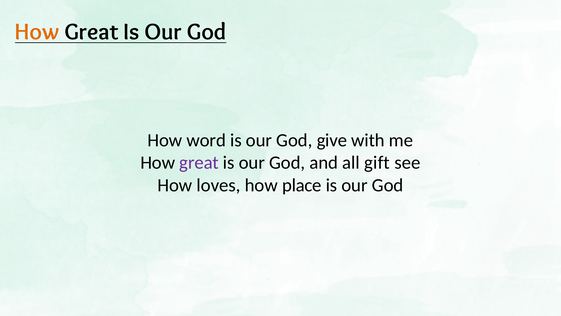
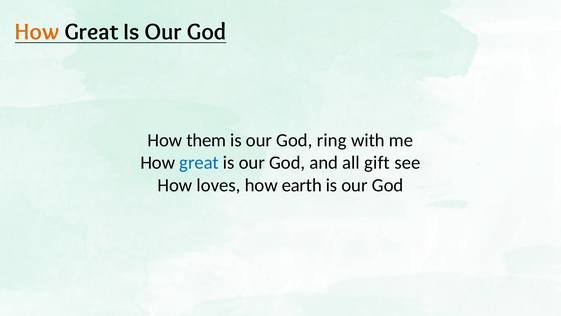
word: word -> them
give: give -> ring
great at (199, 163) colour: purple -> blue
place: place -> earth
